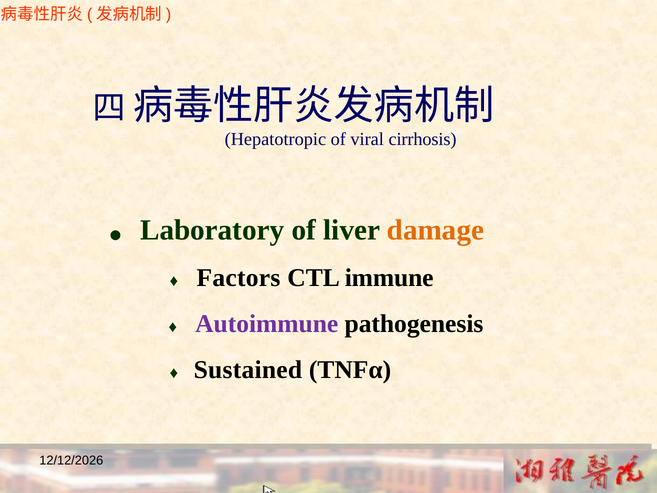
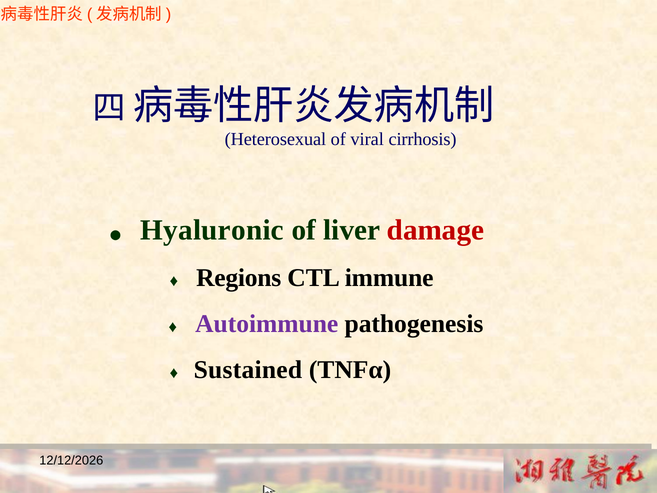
Hepatotropic: Hepatotropic -> Heterosexual
Laboratory: Laboratory -> Hyaluronic
damage colour: orange -> red
Factors: Factors -> Regions
